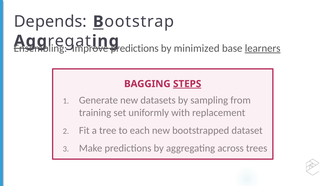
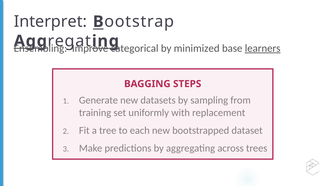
Depends: Depends -> Interpret
predictions at (135, 48): predictions -> categorical
STEPS underline: present -> none
